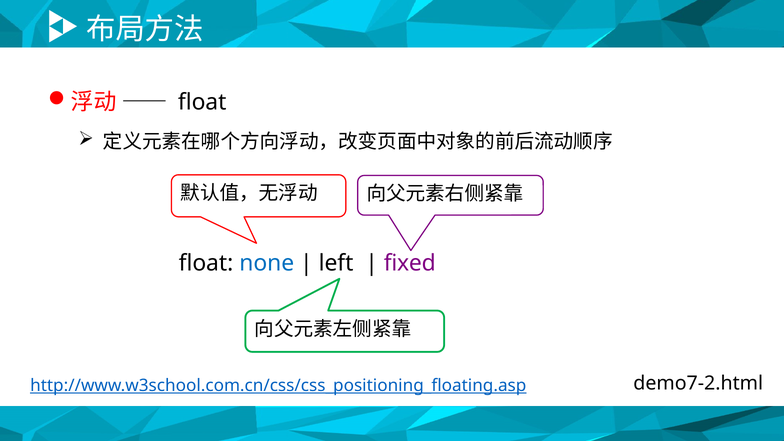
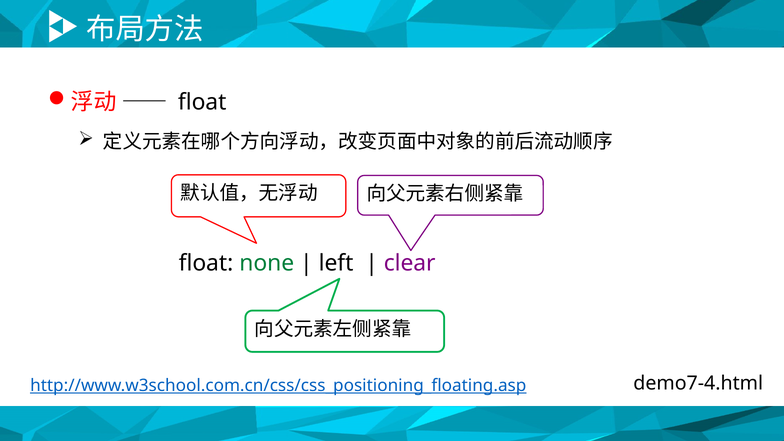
none colour: blue -> green
fixed: fixed -> clear
demo7-2.html: demo7-2.html -> demo7-4.html
